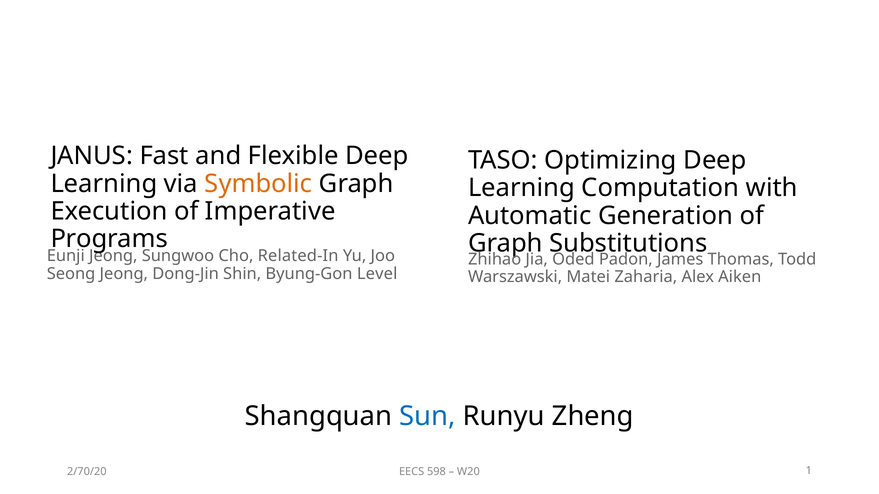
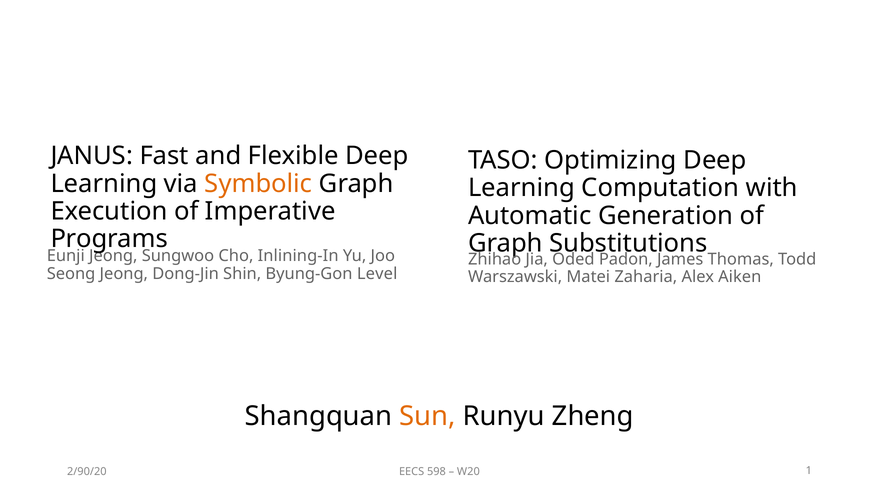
Related-In: Related-In -> Inlining-In
Sun colour: blue -> orange
2/70/20: 2/70/20 -> 2/90/20
